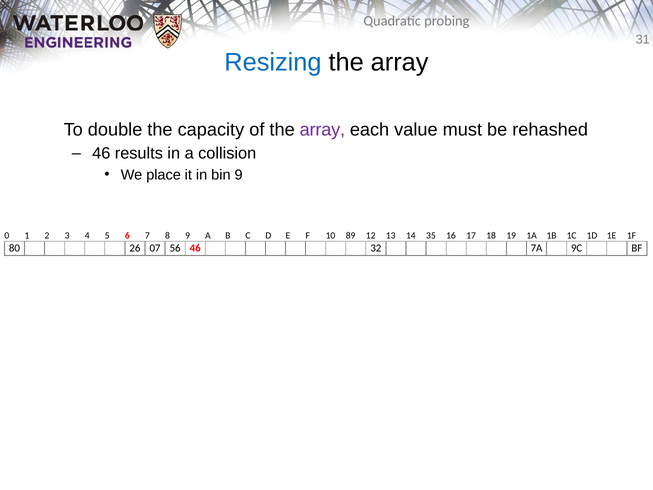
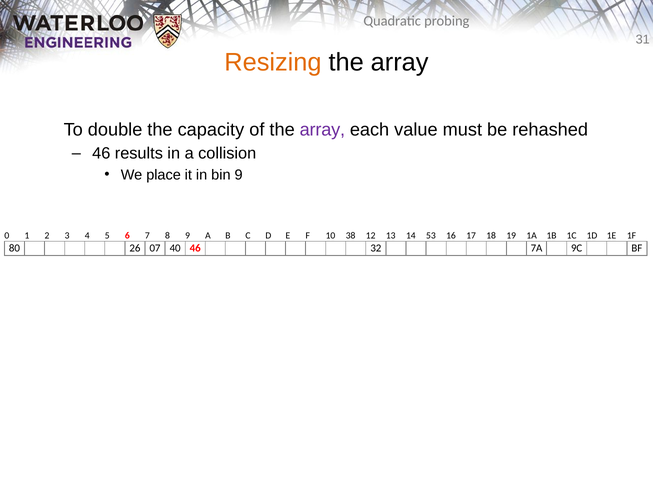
Resizing colour: blue -> orange
89: 89 -> 38
35: 35 -> 53
56: 56 -> 40
